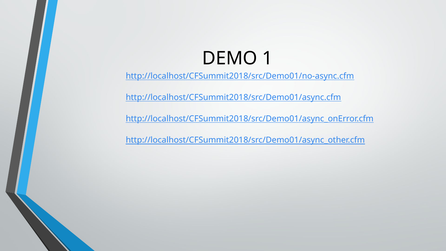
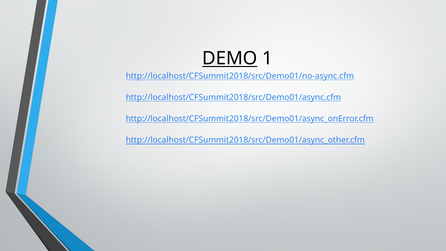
DEMO underline: none -> present
